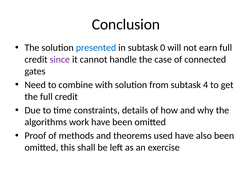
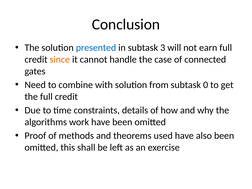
0: 0 -> 3
since colour: purple -> orange
4: 4 -> 0
